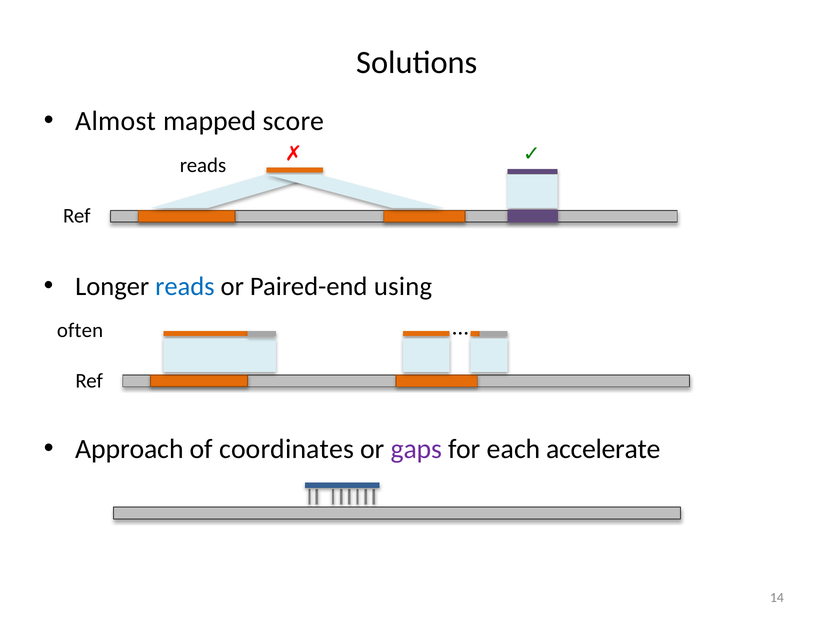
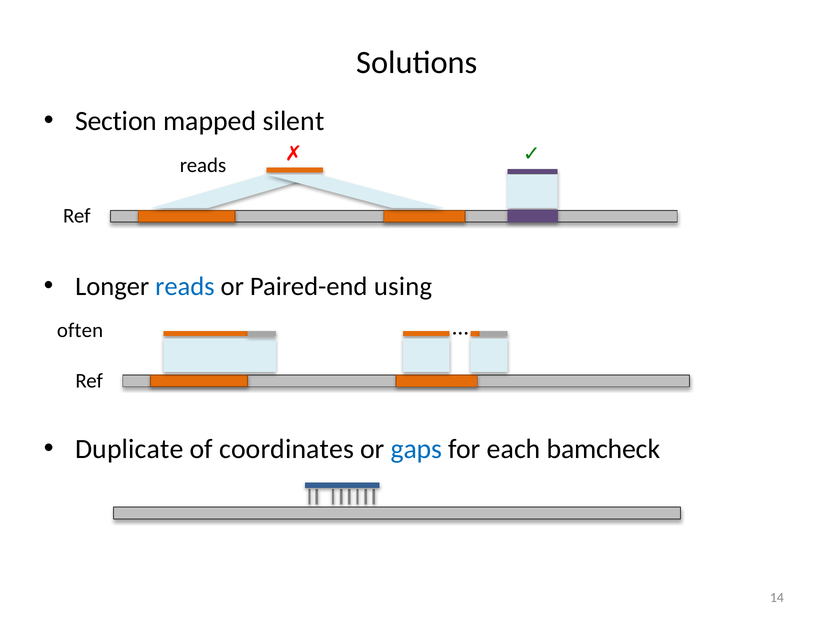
Almost: Almost -> Section
score: score -> silent
Approach: Approach -> Duplicate
gaps colour: purple -> blue
accelerate: accelerate -> bamcheck
